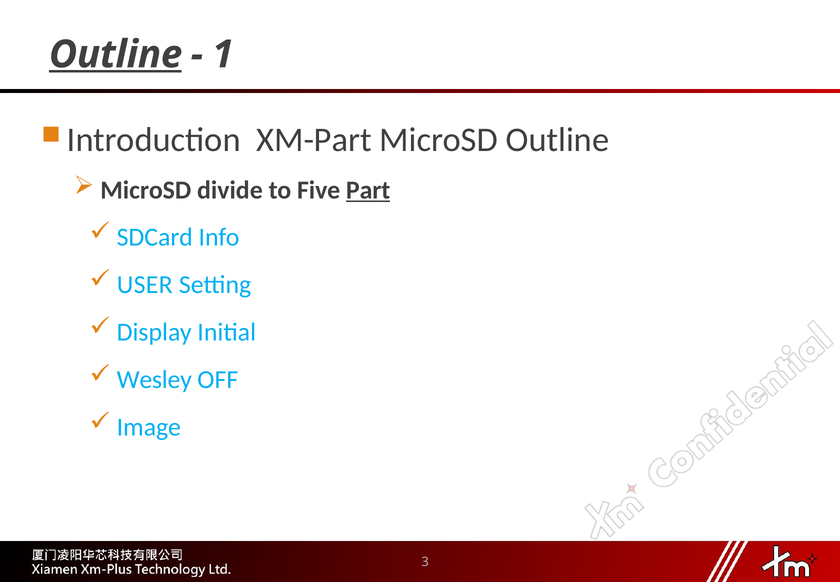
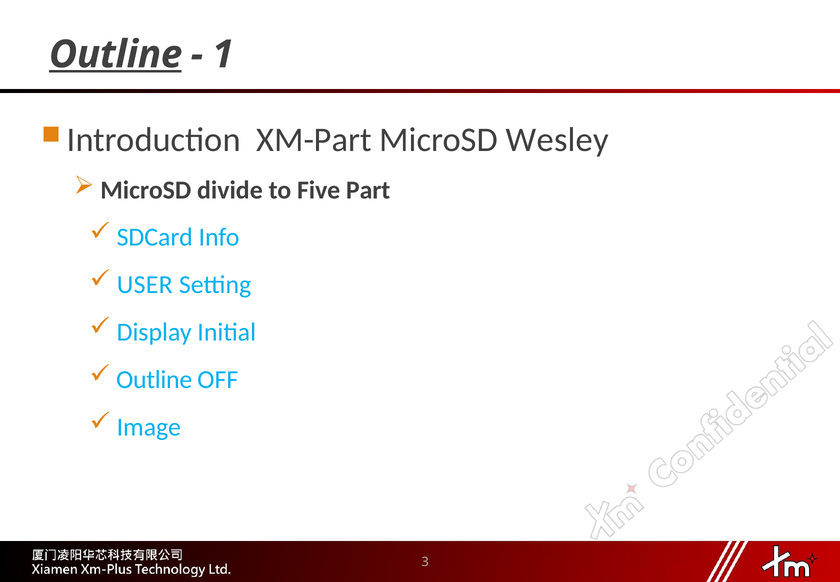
MicroSD Outline: Outline -> Wesley
Part underline: present -> none
Wesley at (154, 379): Wesley -> Outline
